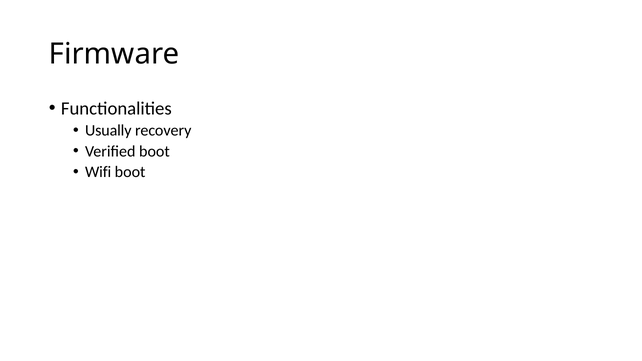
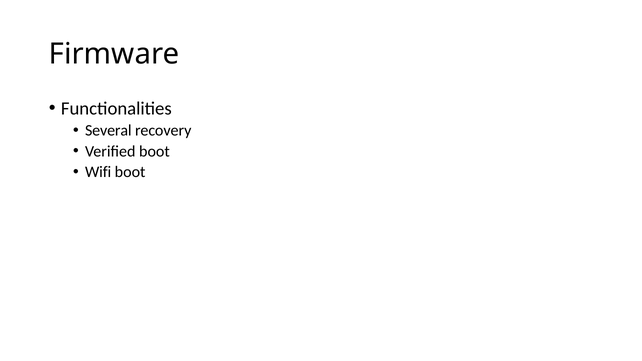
Usually: Usually -> Several
